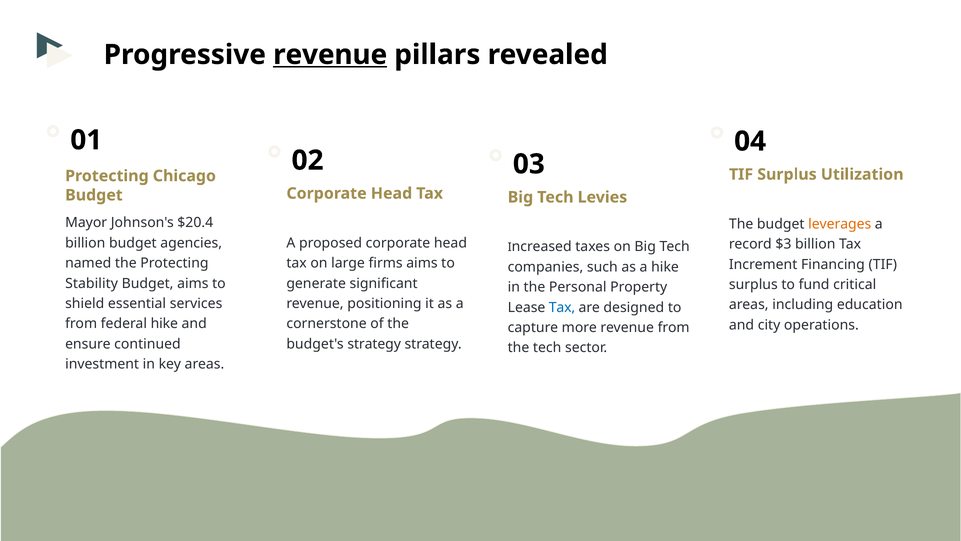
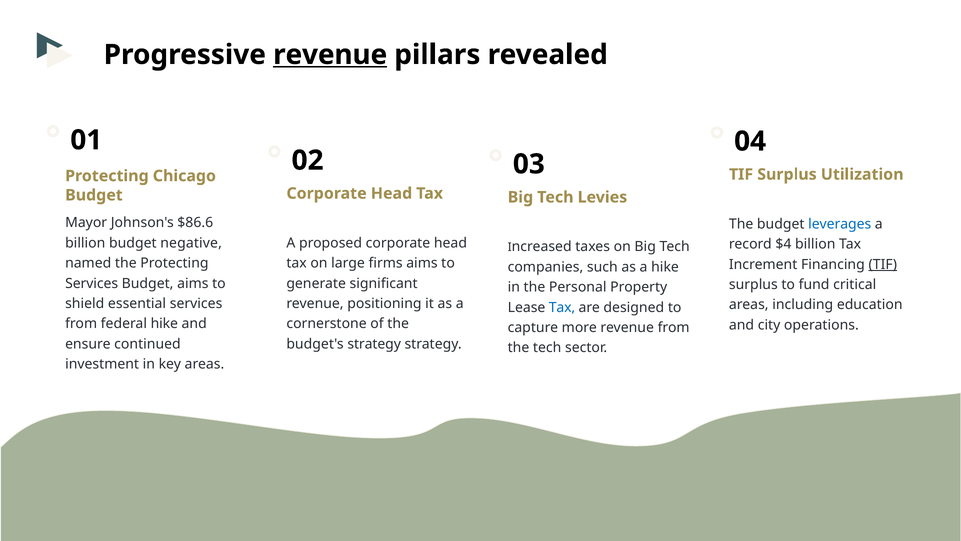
$20.4: $20.4 -> $86.6
leverages colour: orange -> blue
agencies: agencies -> negative
$3: $3 -> $4
TIF at (883, 264) underline: none -> present
Stability at (92, 283): Stability -> Services
